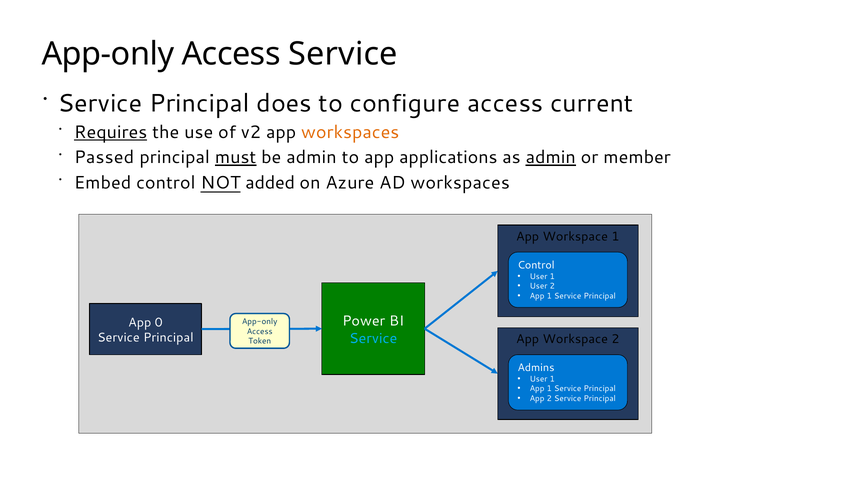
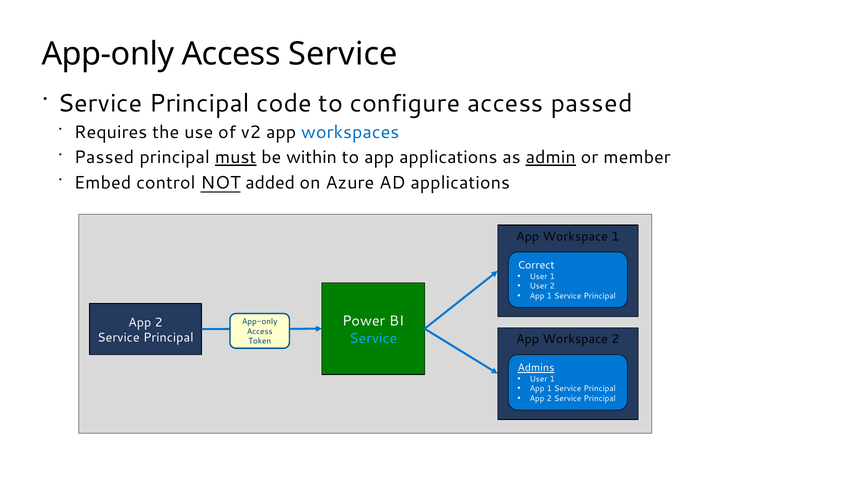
does: does -> code
access current: current -> passed
Requires underline: present -> none
workspaces at (350, 132) colour: orange -> blue
be admin: admin -> within
AD workspaces: workspaces -> applications
Control at (536, 265): Control -> Correct
0 at (159, 323): 0 -> 2
Admins underline: none -> present
